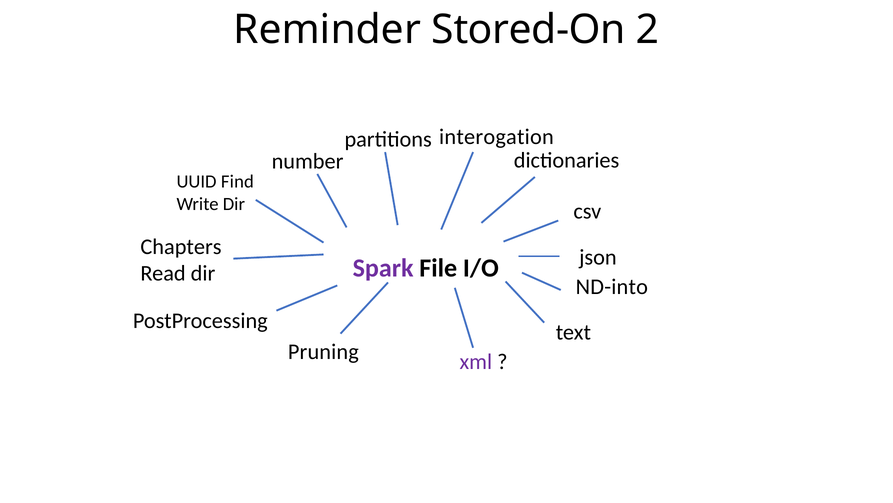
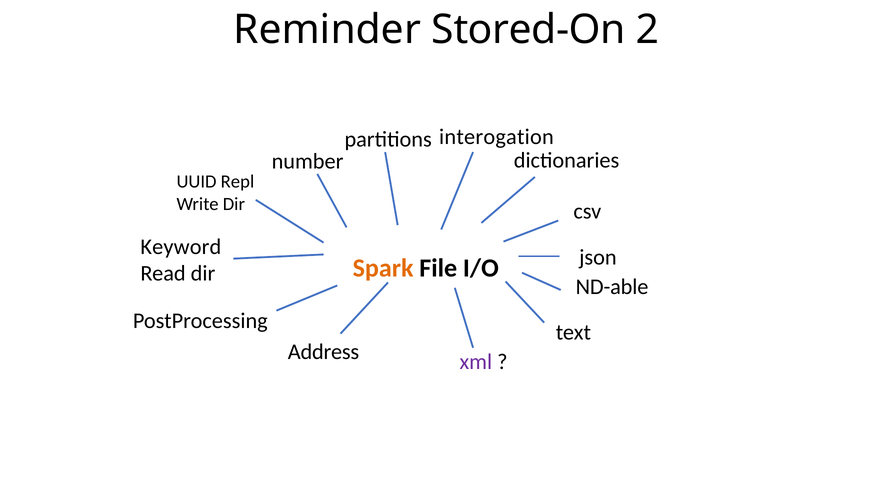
Find: Find -> Repl
Chapters: Chapters -> Keyword
Spark colour: purple -> orange
ND-into: ND-into -> ND-able
Pruning: Pruning -> Address
